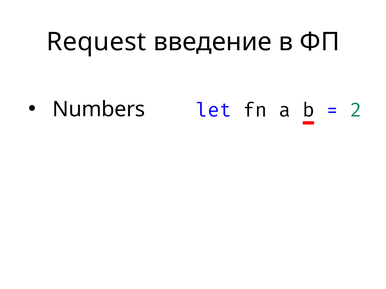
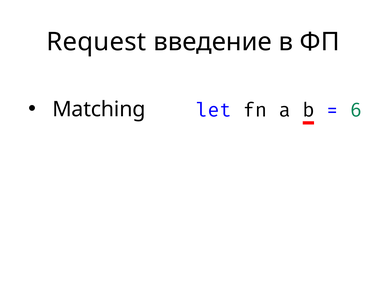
Numbers: Numbers -> Matching
2: 2 -> 6
